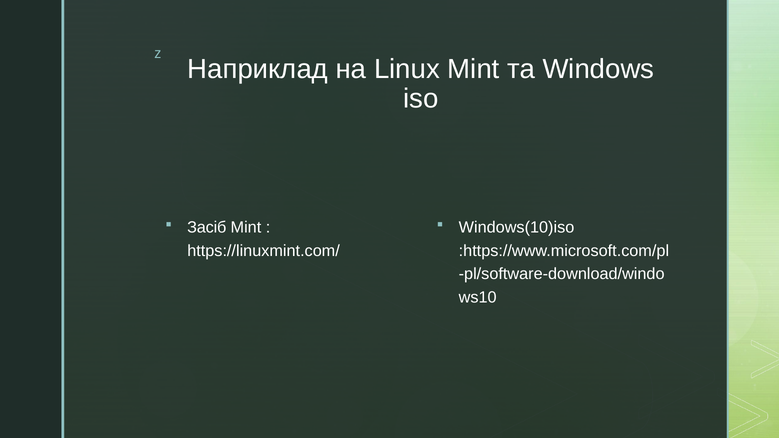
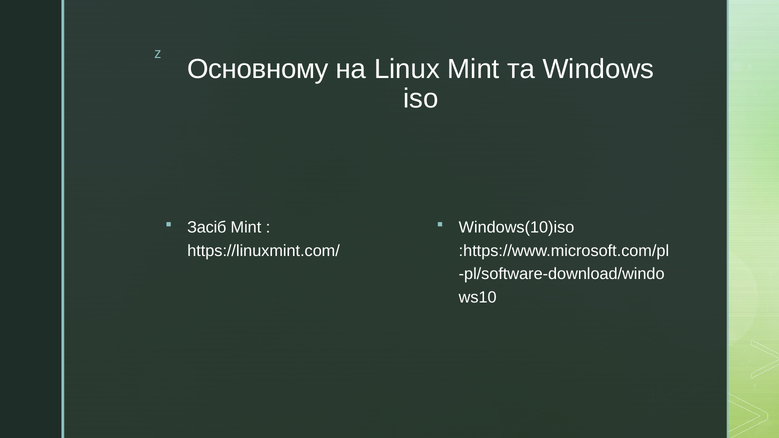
Наприклад: Наприклад -> Основному
